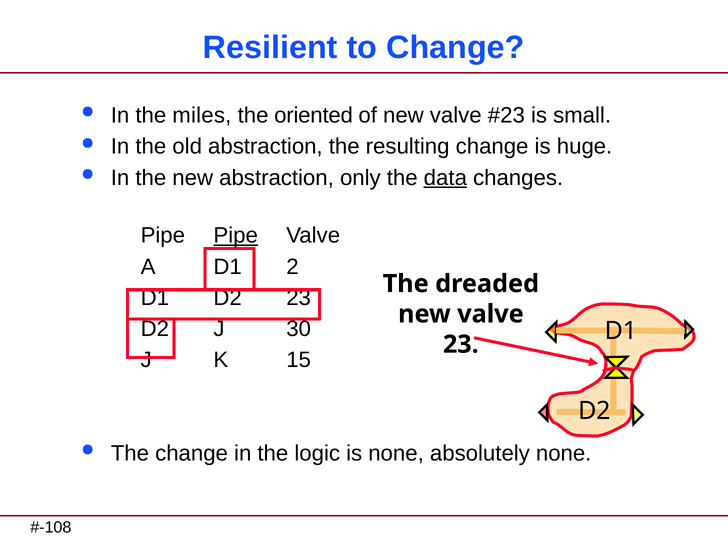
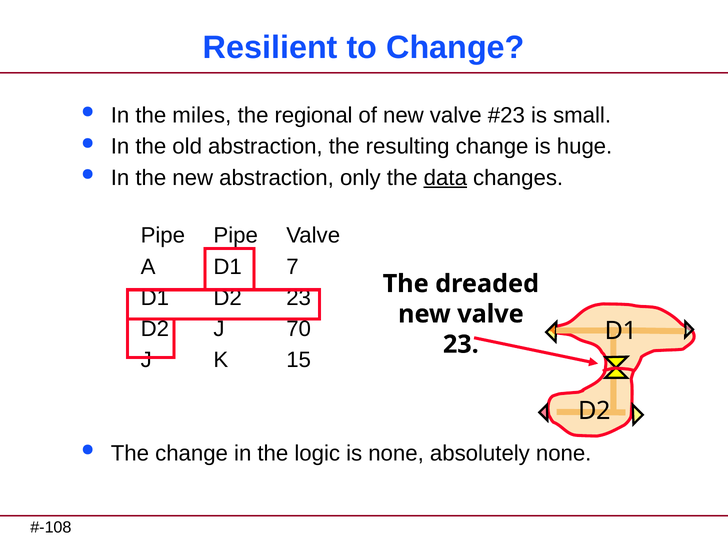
oriented: oriented -> regional
Pipe at (236, 236) underline: present -> none
2: 2 -> 7
30: 30 -> 70
